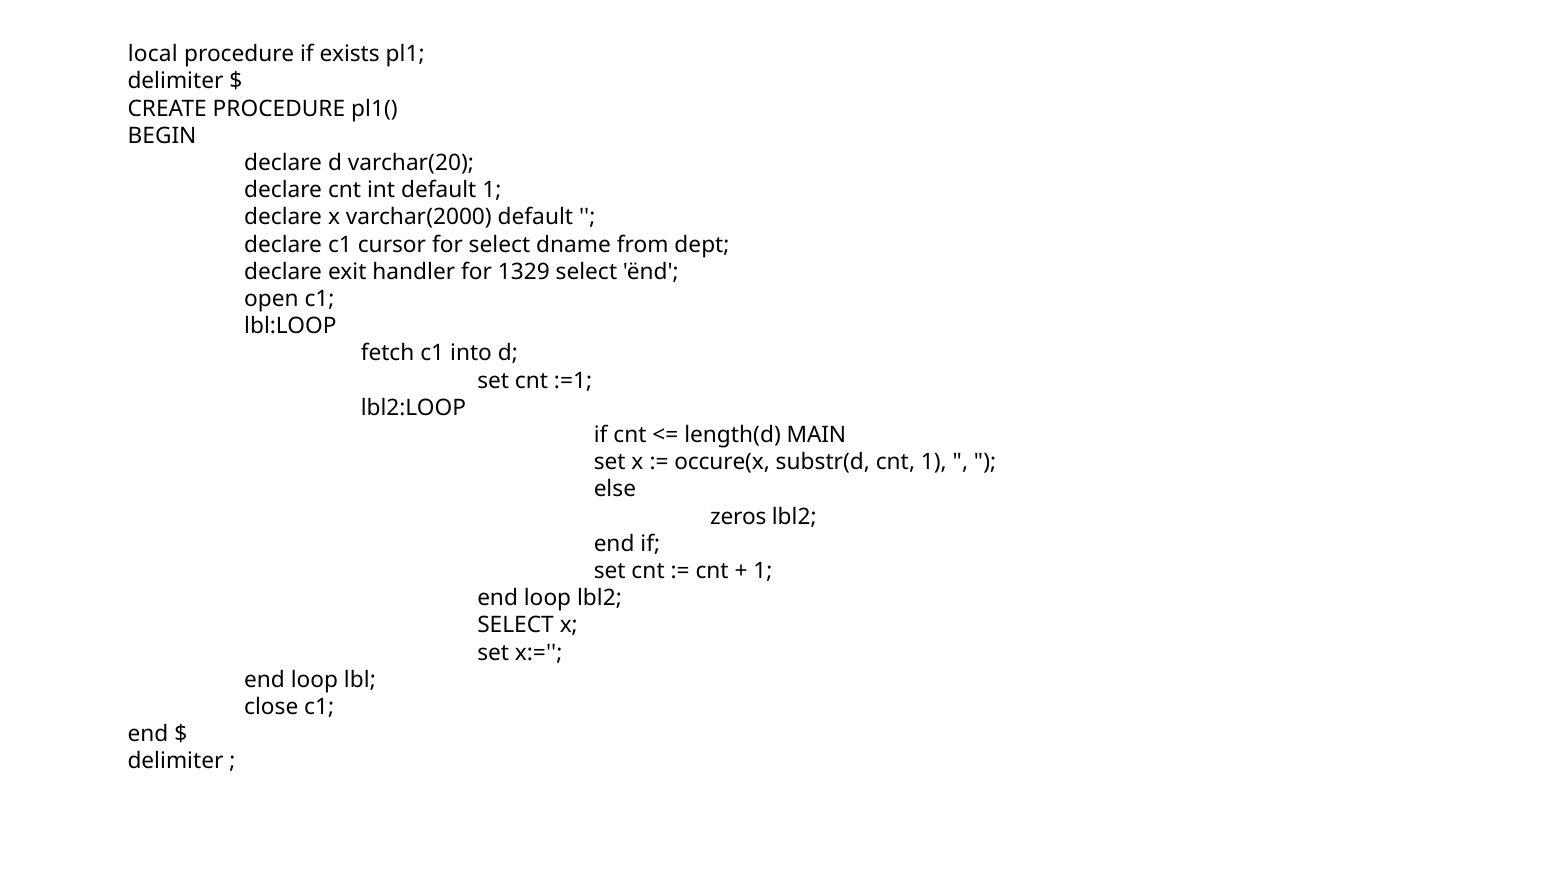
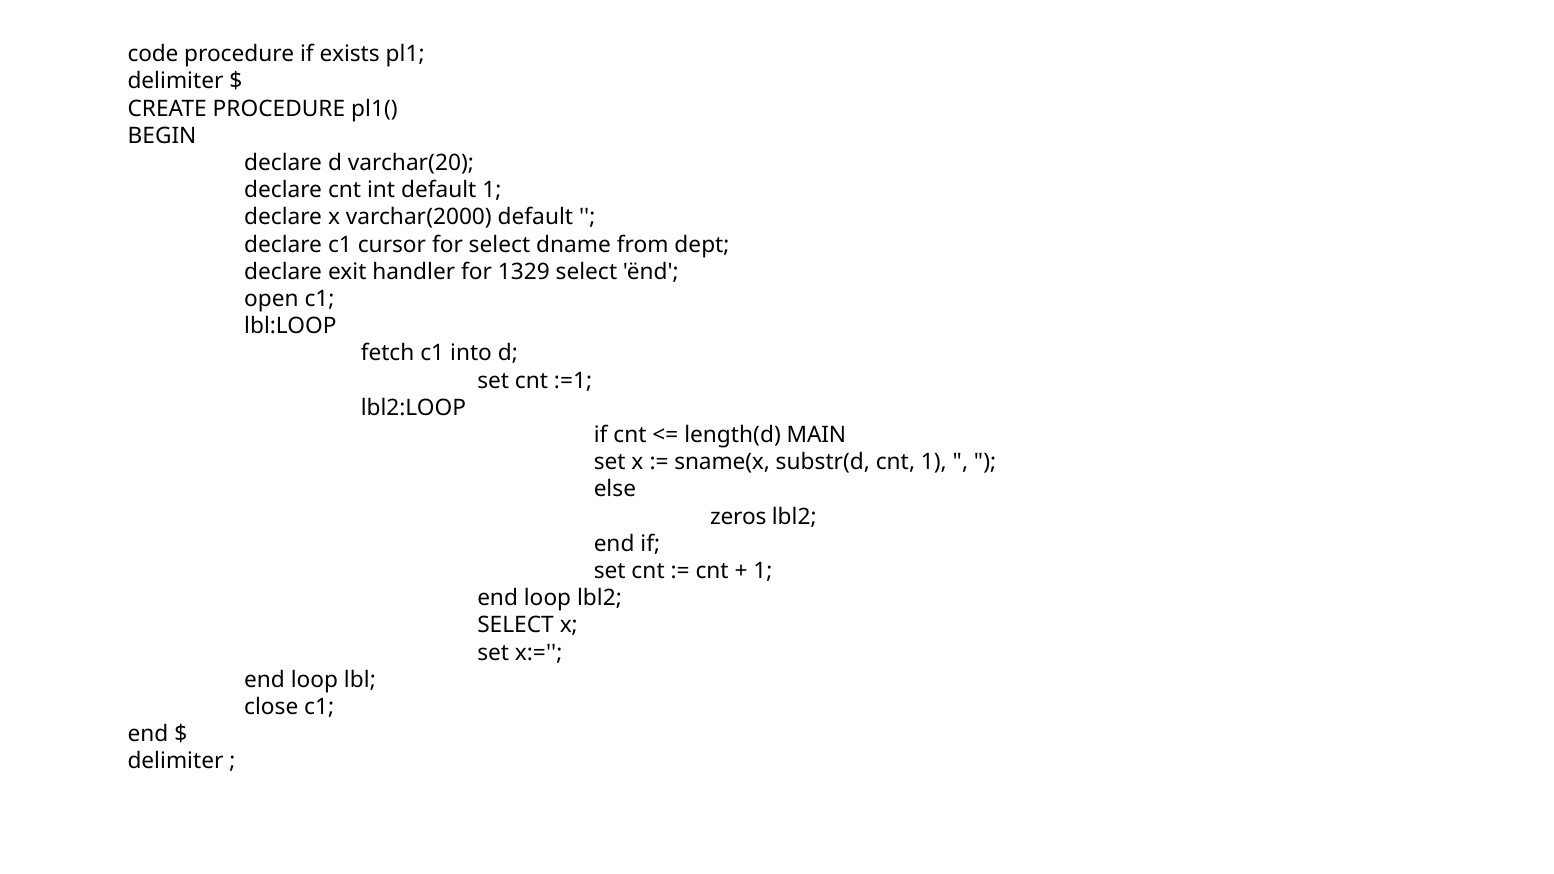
local: local -> code
occure(x: occure(x -> sname(x
